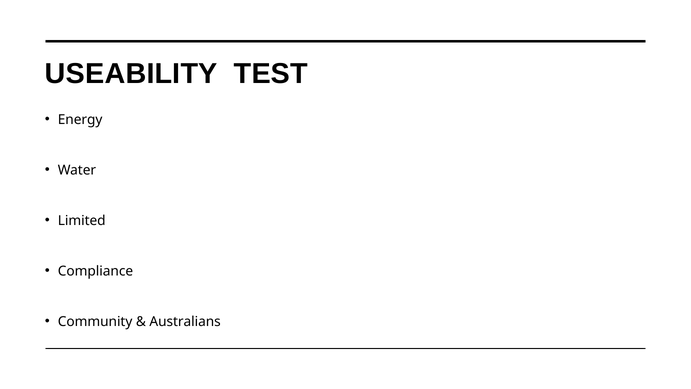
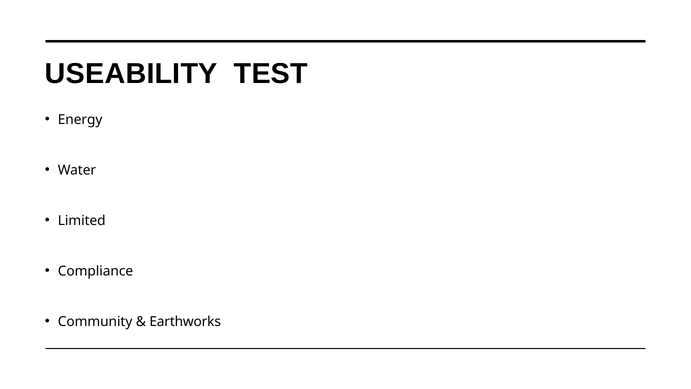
Australians: Australians -> Earthworks
